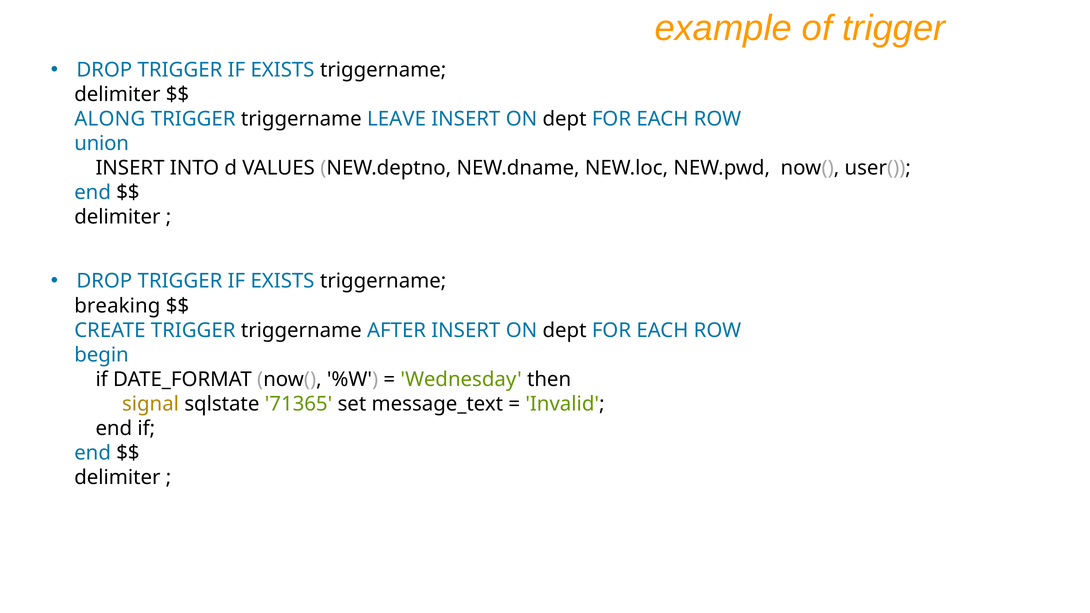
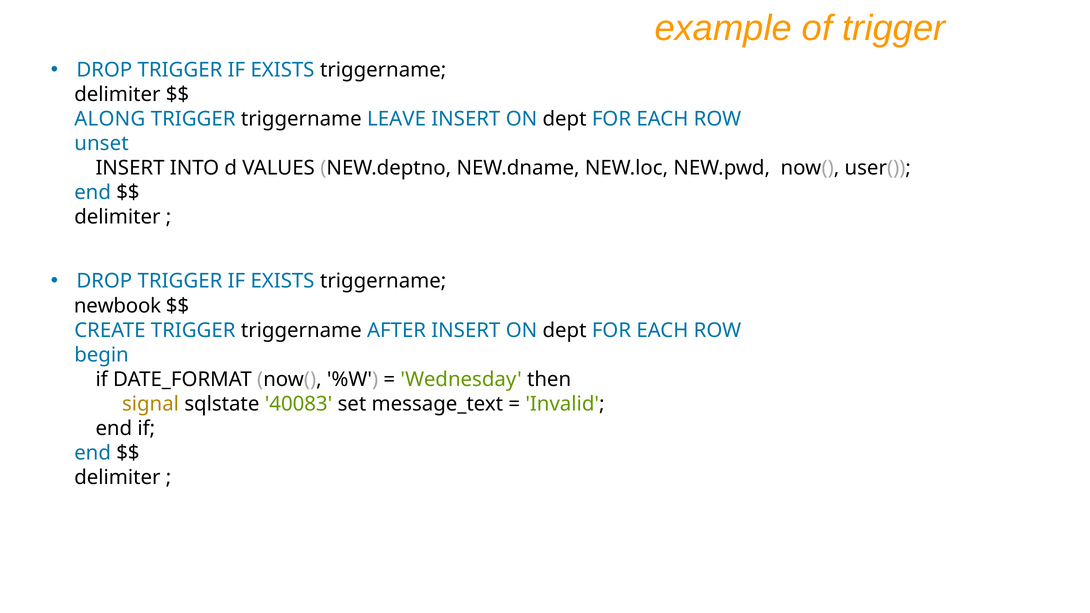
union: union -> unset
breaking: breaking -> newbook
71365: 71365 -> 40083
